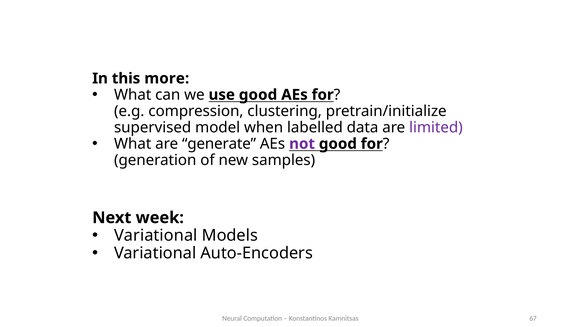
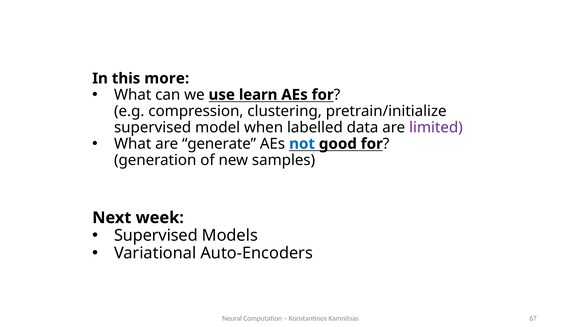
use good: good -> learn
not colour: purple -> blue
Variational at (156, 235): Variational -> Supervised
